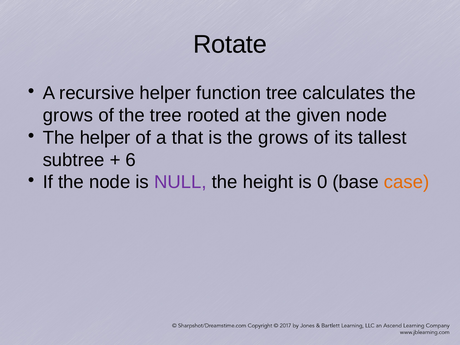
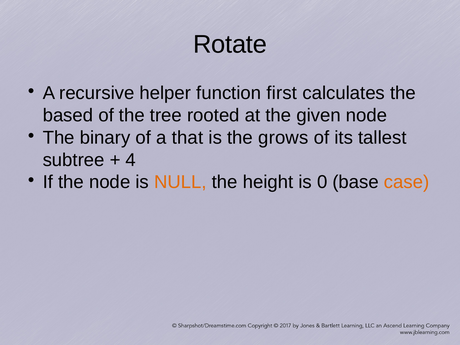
function tree: tree -> first
grows at (68, 115): grows -> based
The helper: helper -> binary
6: 6 -> 4
NULL colour: purple -> orange
